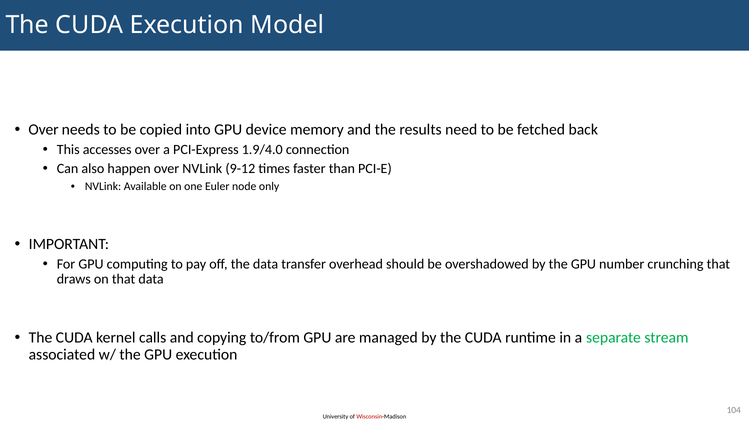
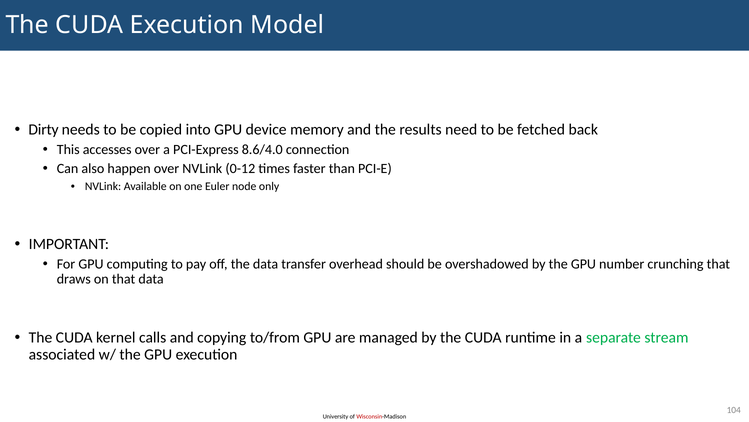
Over at (44, 130): Over -> Dirty
1.9/4.0: 1.9/4.0 -> 8.6/4.0
9-12: 9-12 -> 0-12
